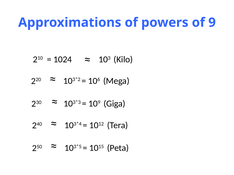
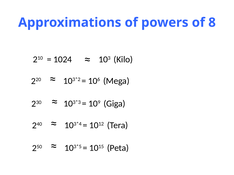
9: 9 -> 8
